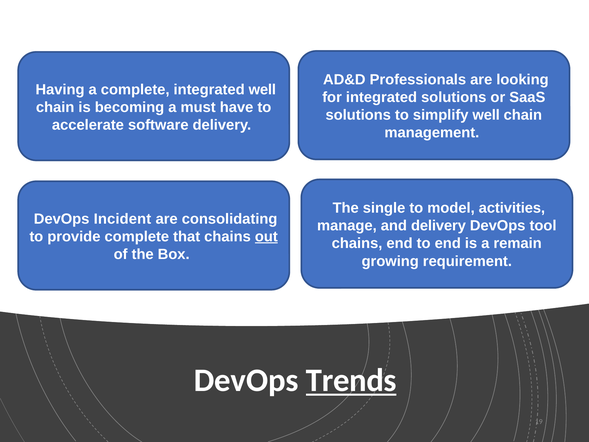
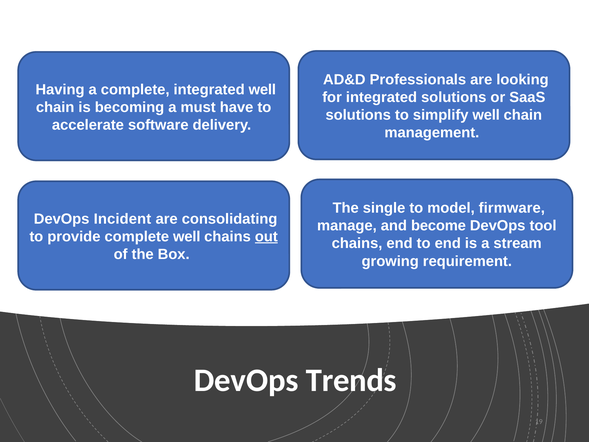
activities: activities -> firmware
and delivery: delivery -> become
complete that: that -> well
remain: remain -> stream
Trends underline: present -> none
